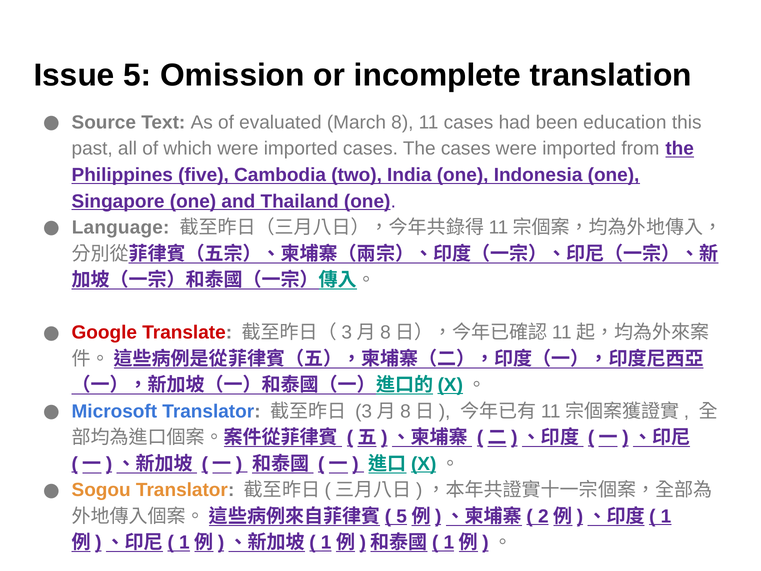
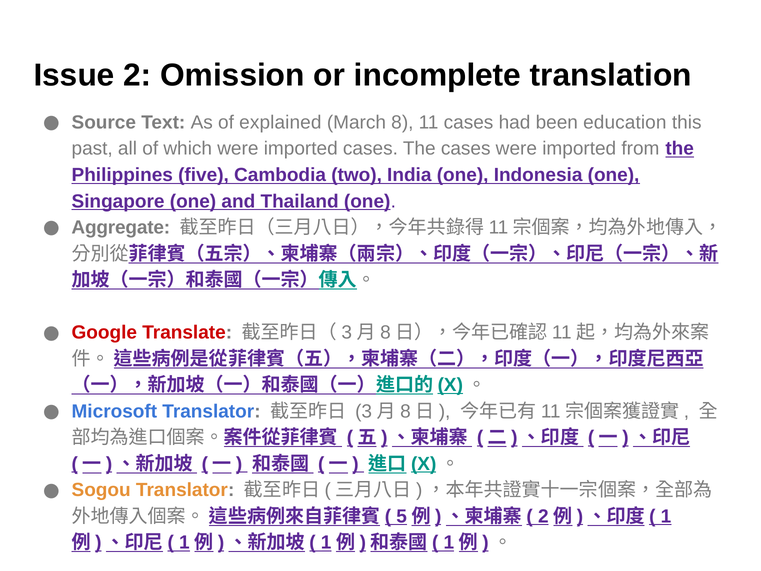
5: 5 -> 2
evaluated: evaluated -> explained
Language: Language -> Aggregate
